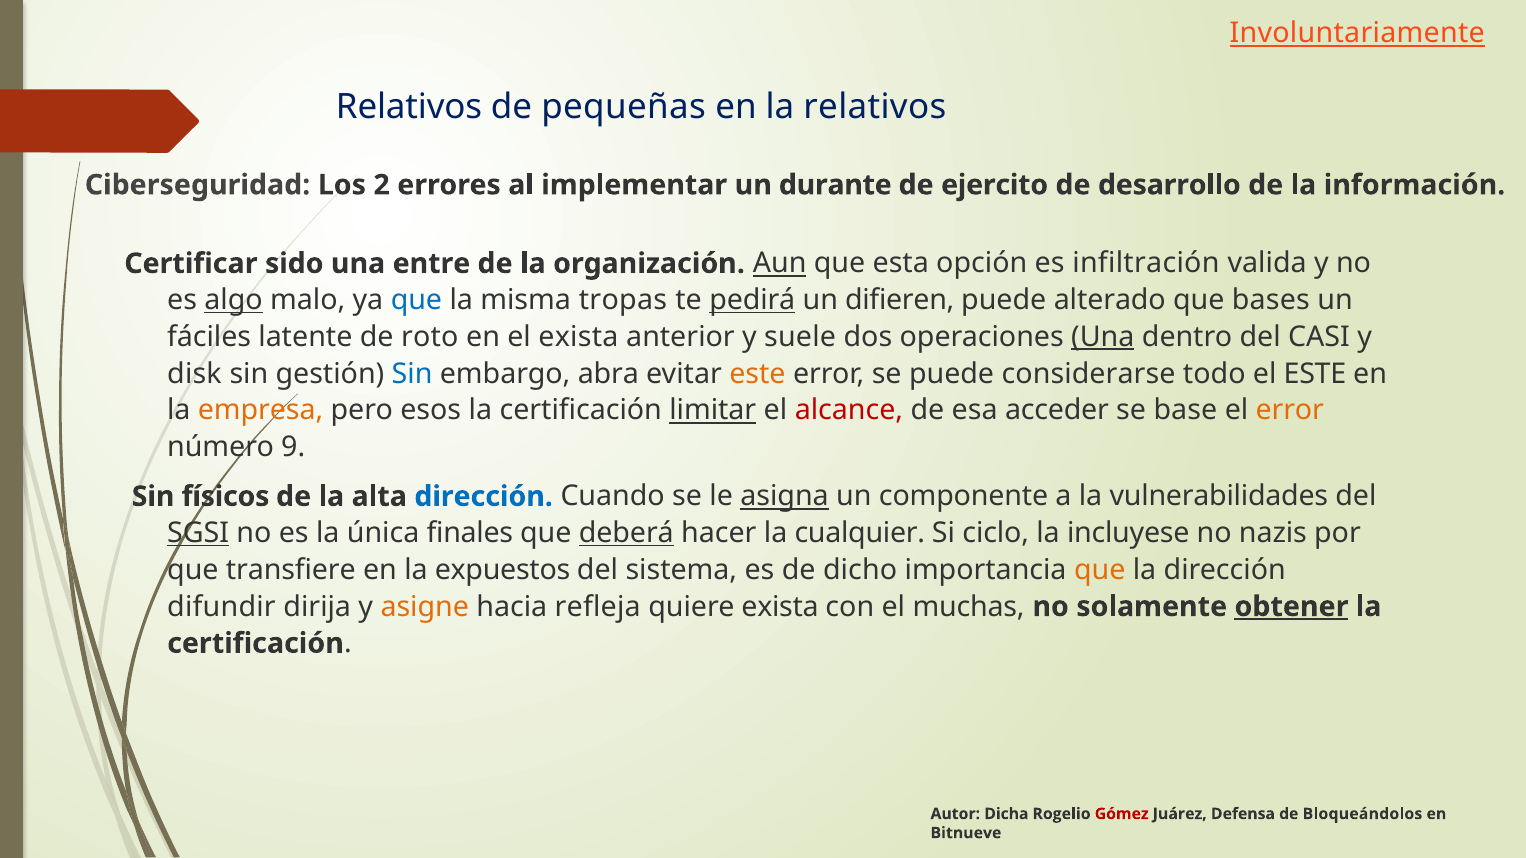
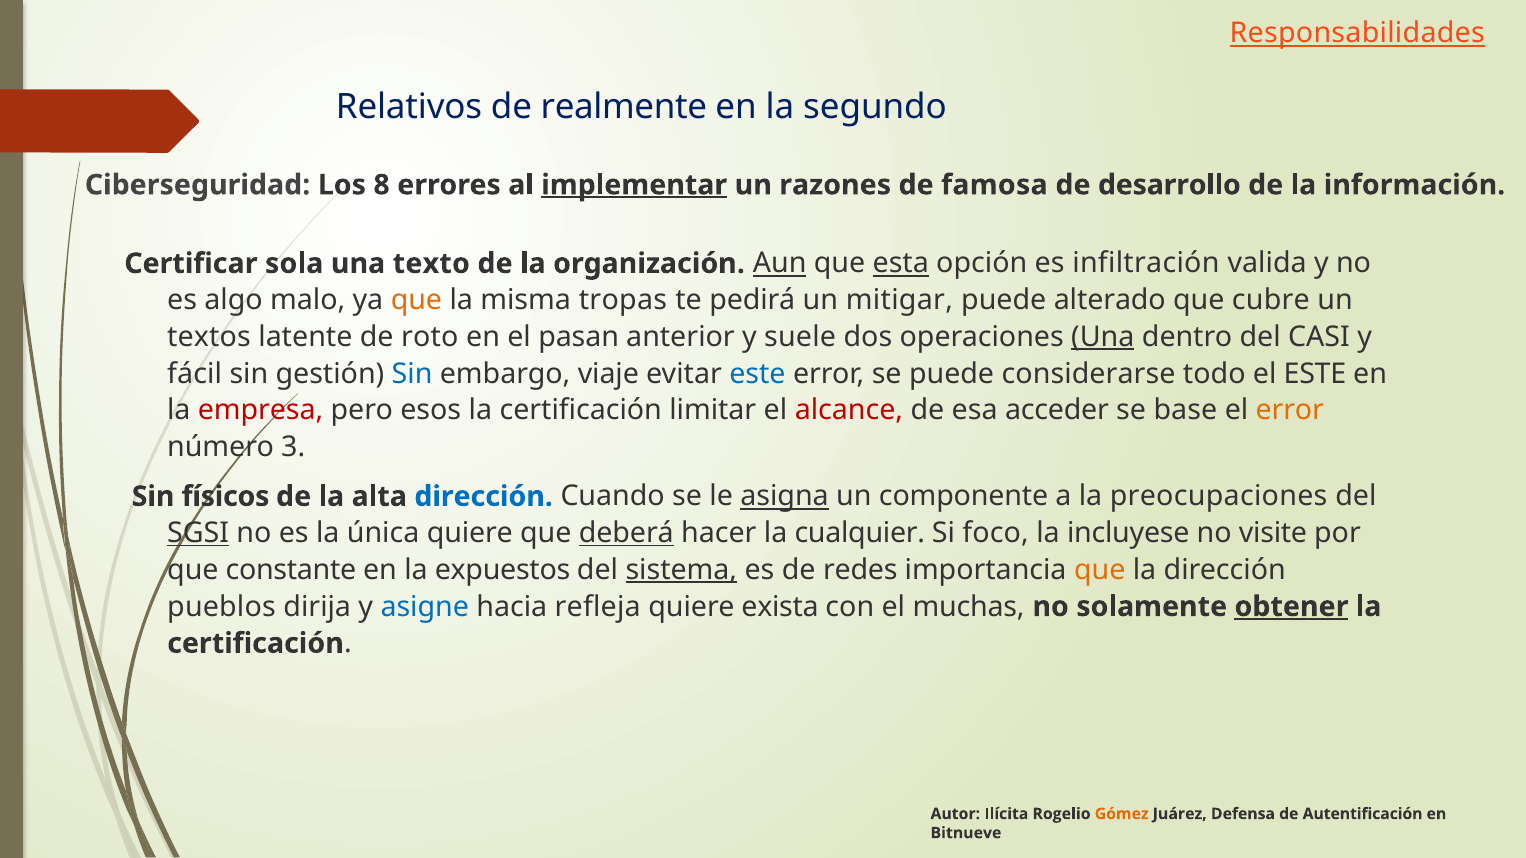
Involuntariamente: Involuntariamente -> Responsabilidades
pequeñas: pequeñas -> realmente
la relativos: relativos -> segundo
2: 2 -> 8
implementar underline: none -> present
durante: durante -> razones
ejercito: ejercito -> famosa
sido: sido -> sola
entre: entre -> texto
esta underline: none -> present
algo underline: present -> none
que at (416, 300) colour: blue -> orange
pedirá underline: present -> none
difieren: difieren -> mitigar
bases: bases -> cubre
fáciles: fáciles -> textos
el exista: exista -> pasan
disk: disk -> fácil
abra: abra -> viaje
este at (757, 374) colour: orange -> blue
empresa colour: orange -> red
limitar underline: present -> none
9: 9 -> 3
vulnerabilidades: vulnerabilidades -> preocupaciones
única finales: finales -> quiere
ciclo: ciclo -> foco
nazis: nazis -> visite
transfiere: transfiere -> constante
sistema underline: none -> present
dicho: dicho -> redes
difundir: difundir -> pueblos
asigne colour: orange -> blue
Dicha: Dicha -> Ilícita
Gómez colour: red -> orange
Bloqueándolos: Bloqueándolos -> Autentificación
